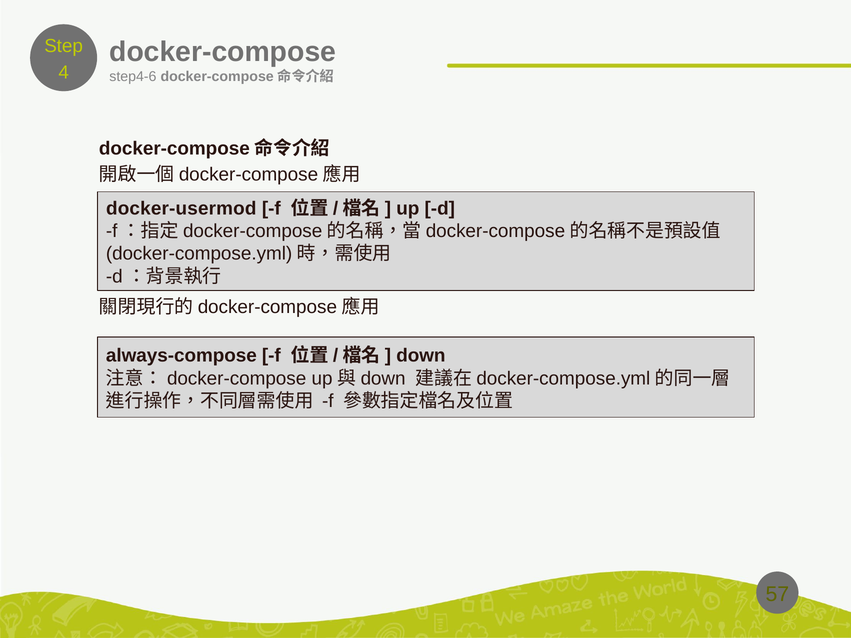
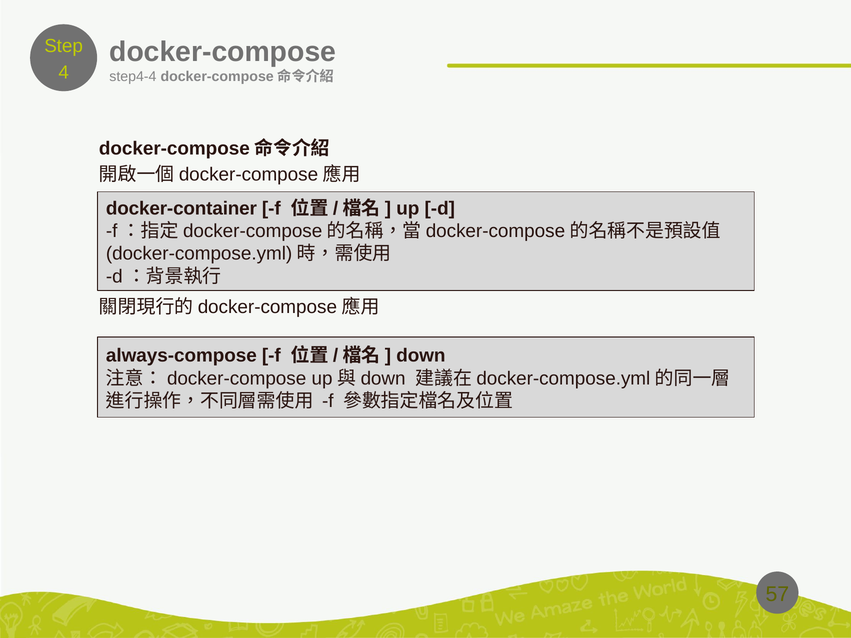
step4-6: step4-6 -> step4-4
docker-usermod: docker-usermod -> docker-container
